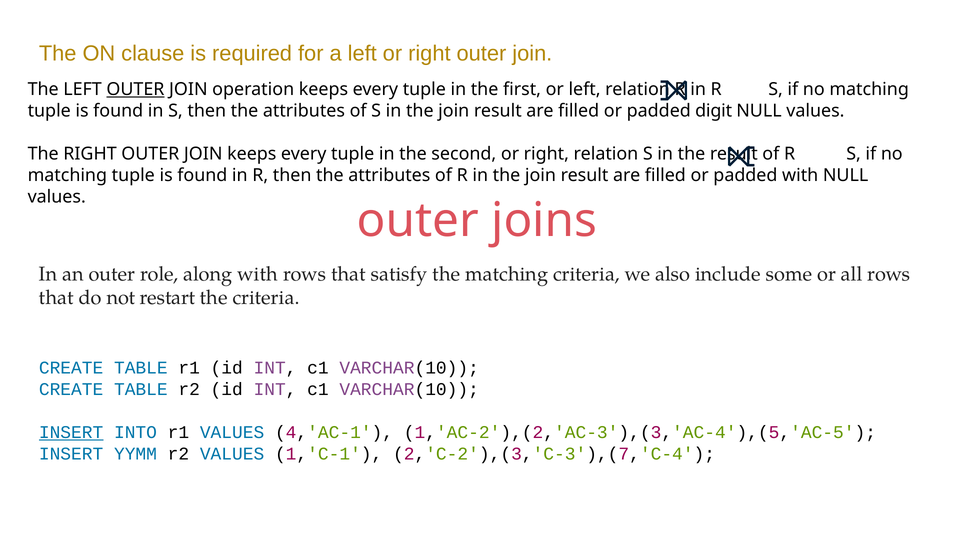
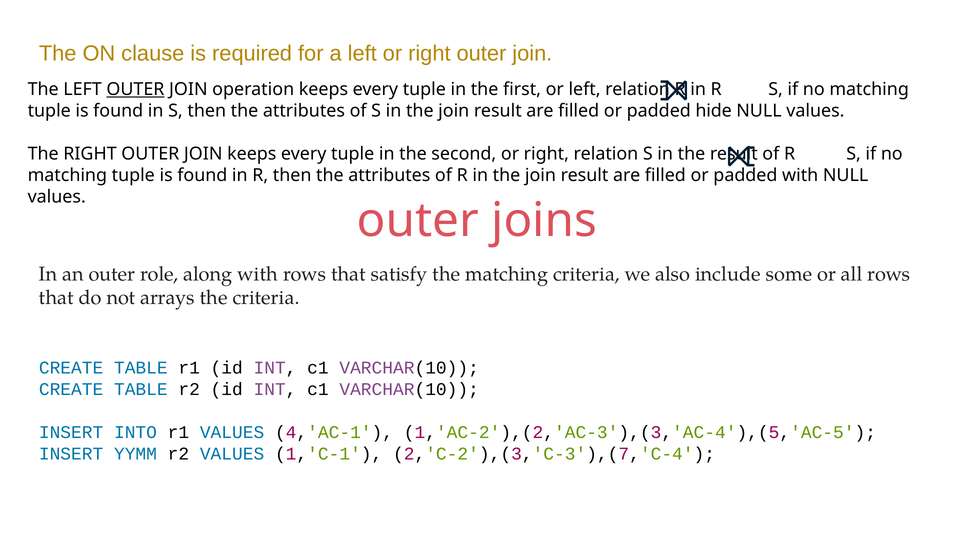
digit: digit -> hide
restart: restart -> arrays
INSERT at (71, 432) underline: present -> none
